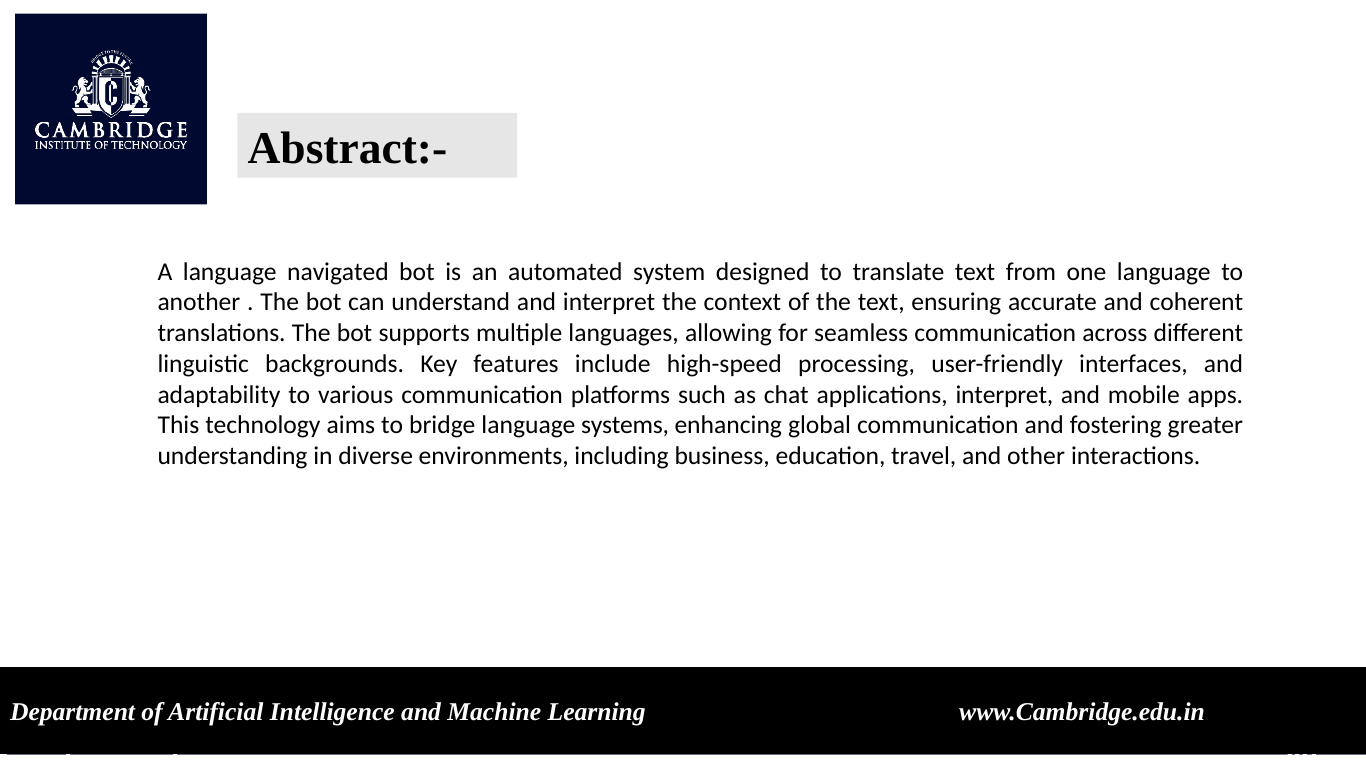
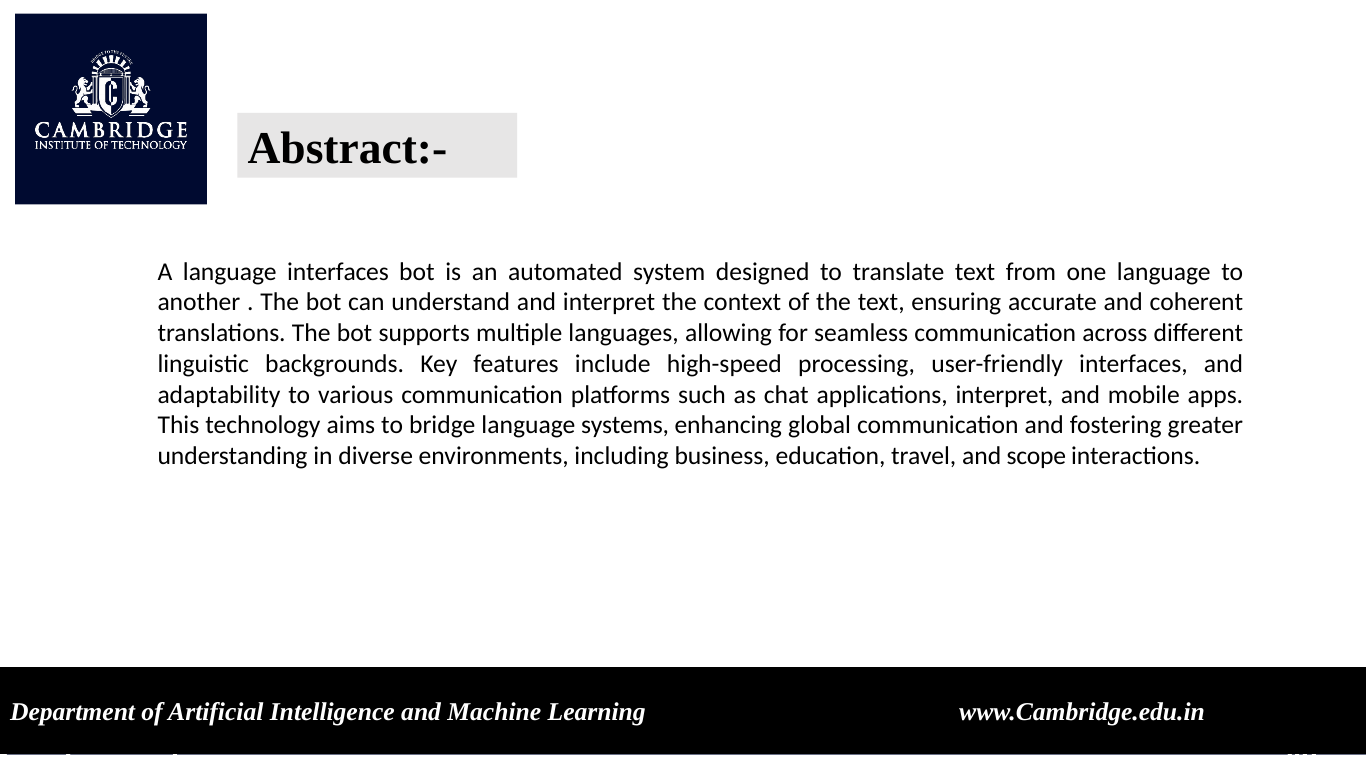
language navigated: navigated -> interfaces
other: other -> scope
